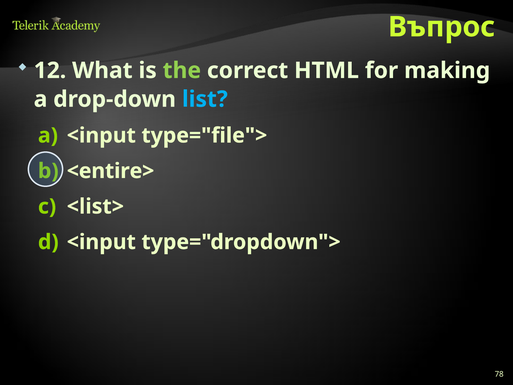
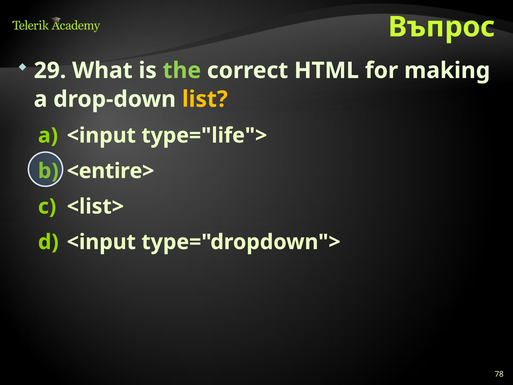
12: 12 -> 29
list colour: light blue -> yellow
type="file">: type="file"> -> type="life">
